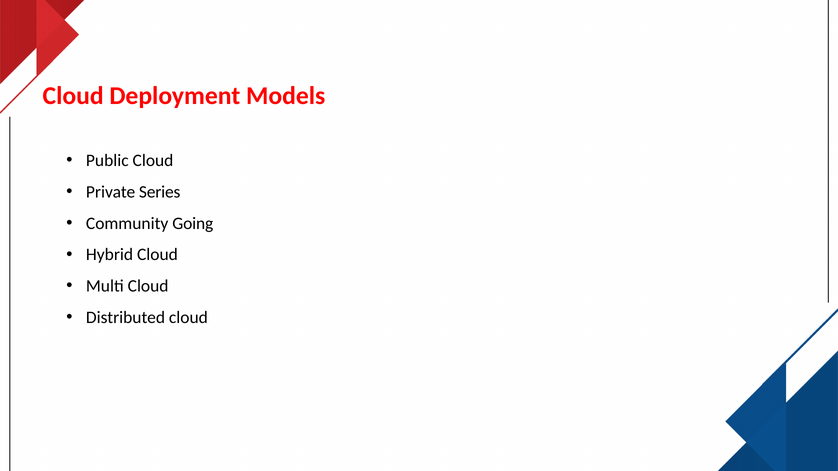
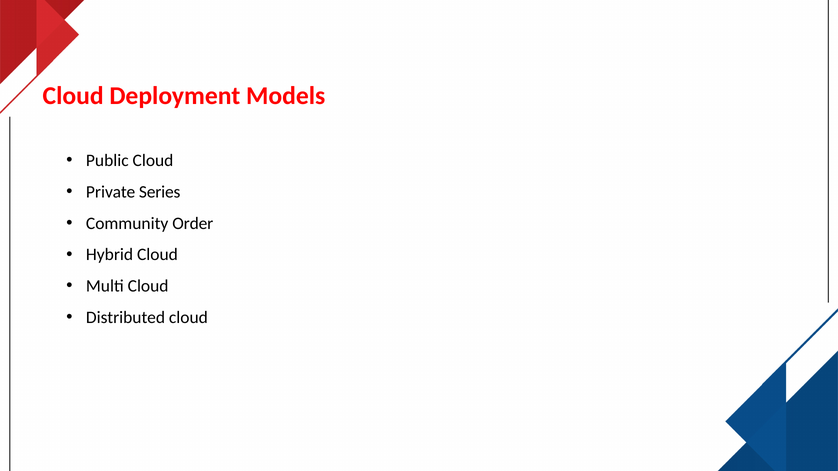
Going: Going -> Order
